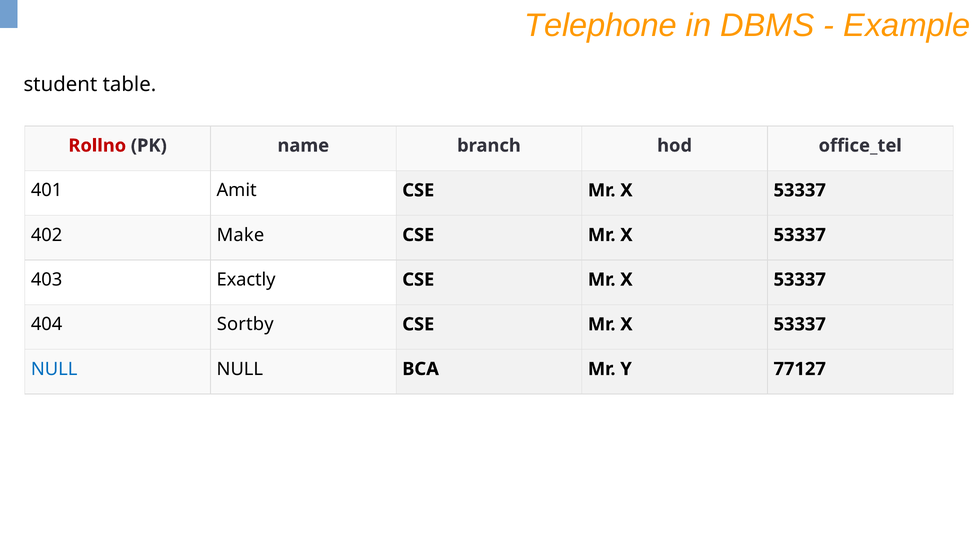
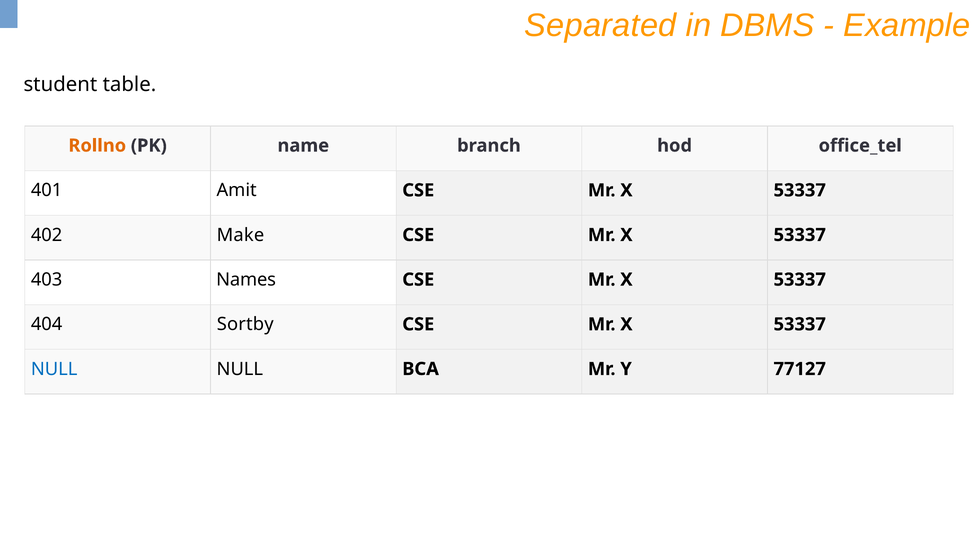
Telephone: Telephone -> Separated
Rollno colour: red -> orange
Exactly: Exactly -> Names
